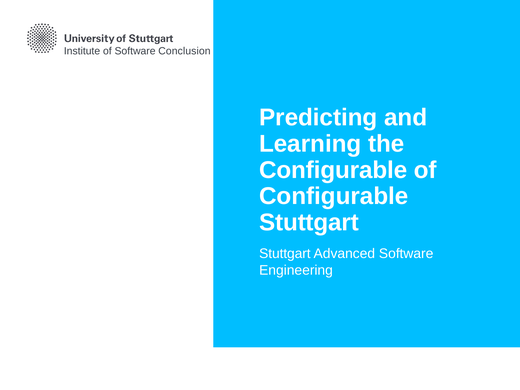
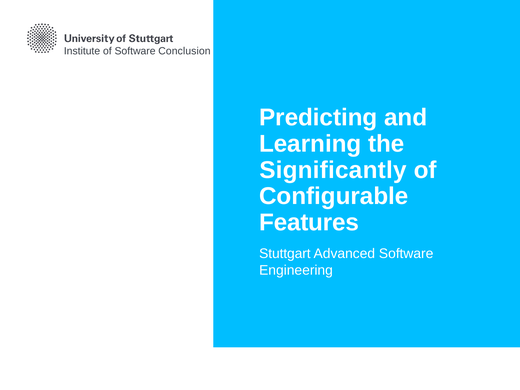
Configurable at (333, 170): Configurable -> Significantly
Stuttgart at (309, 222): Stuttgart -> Features
